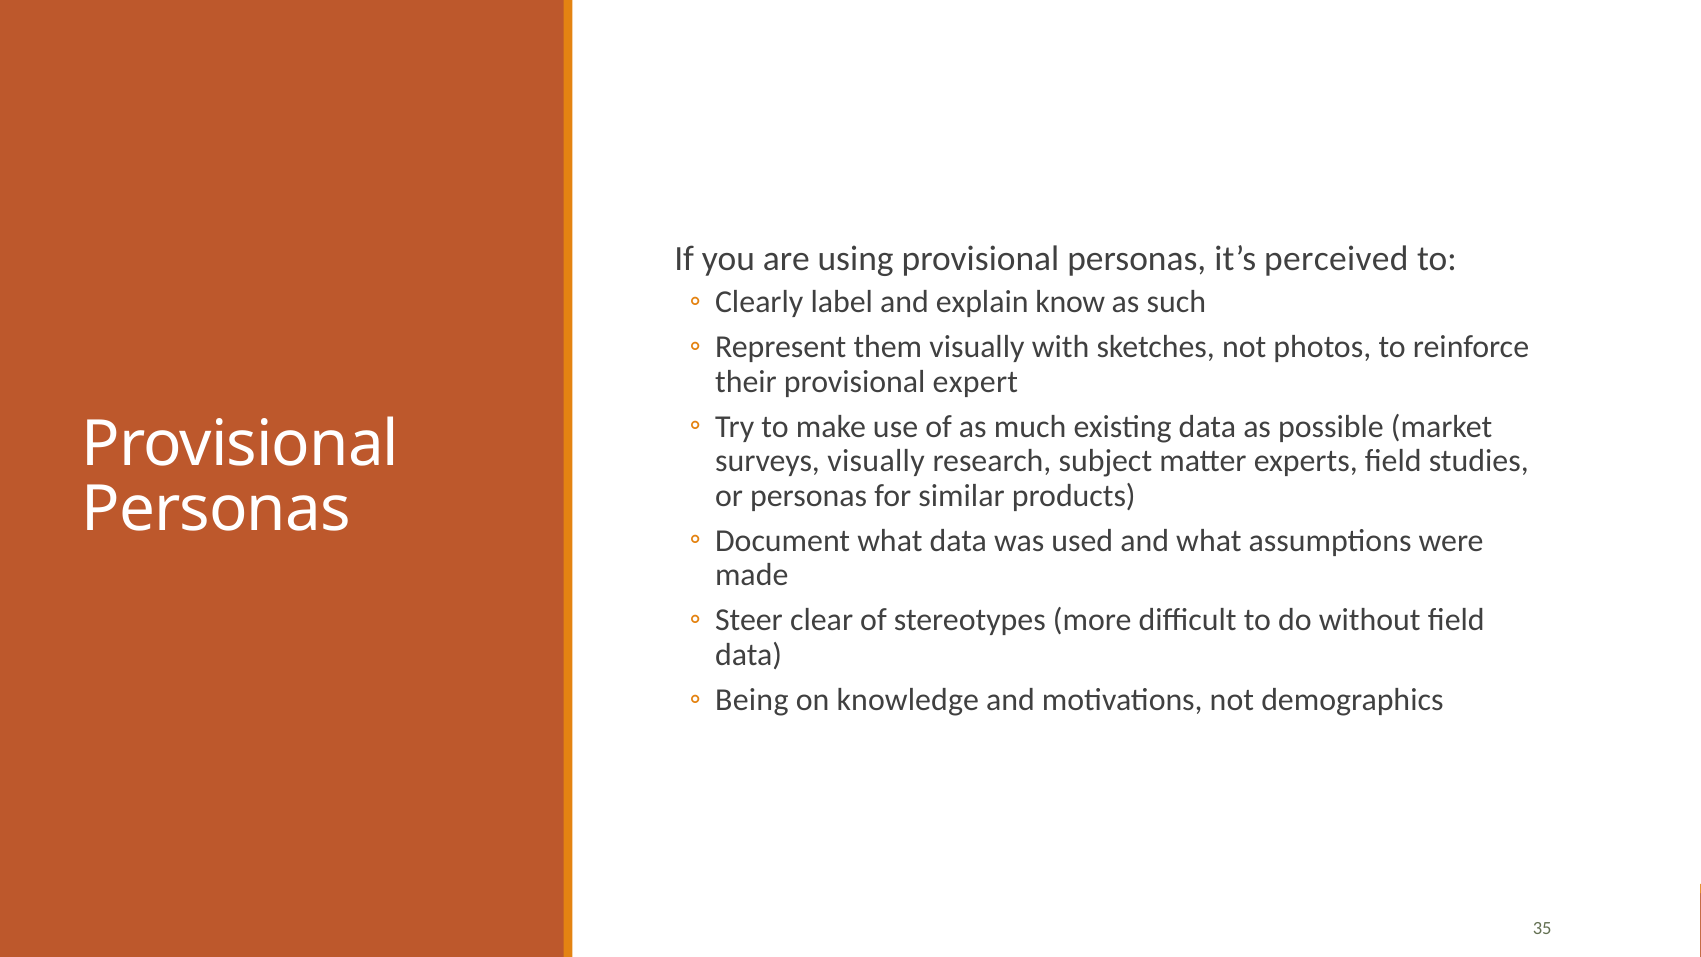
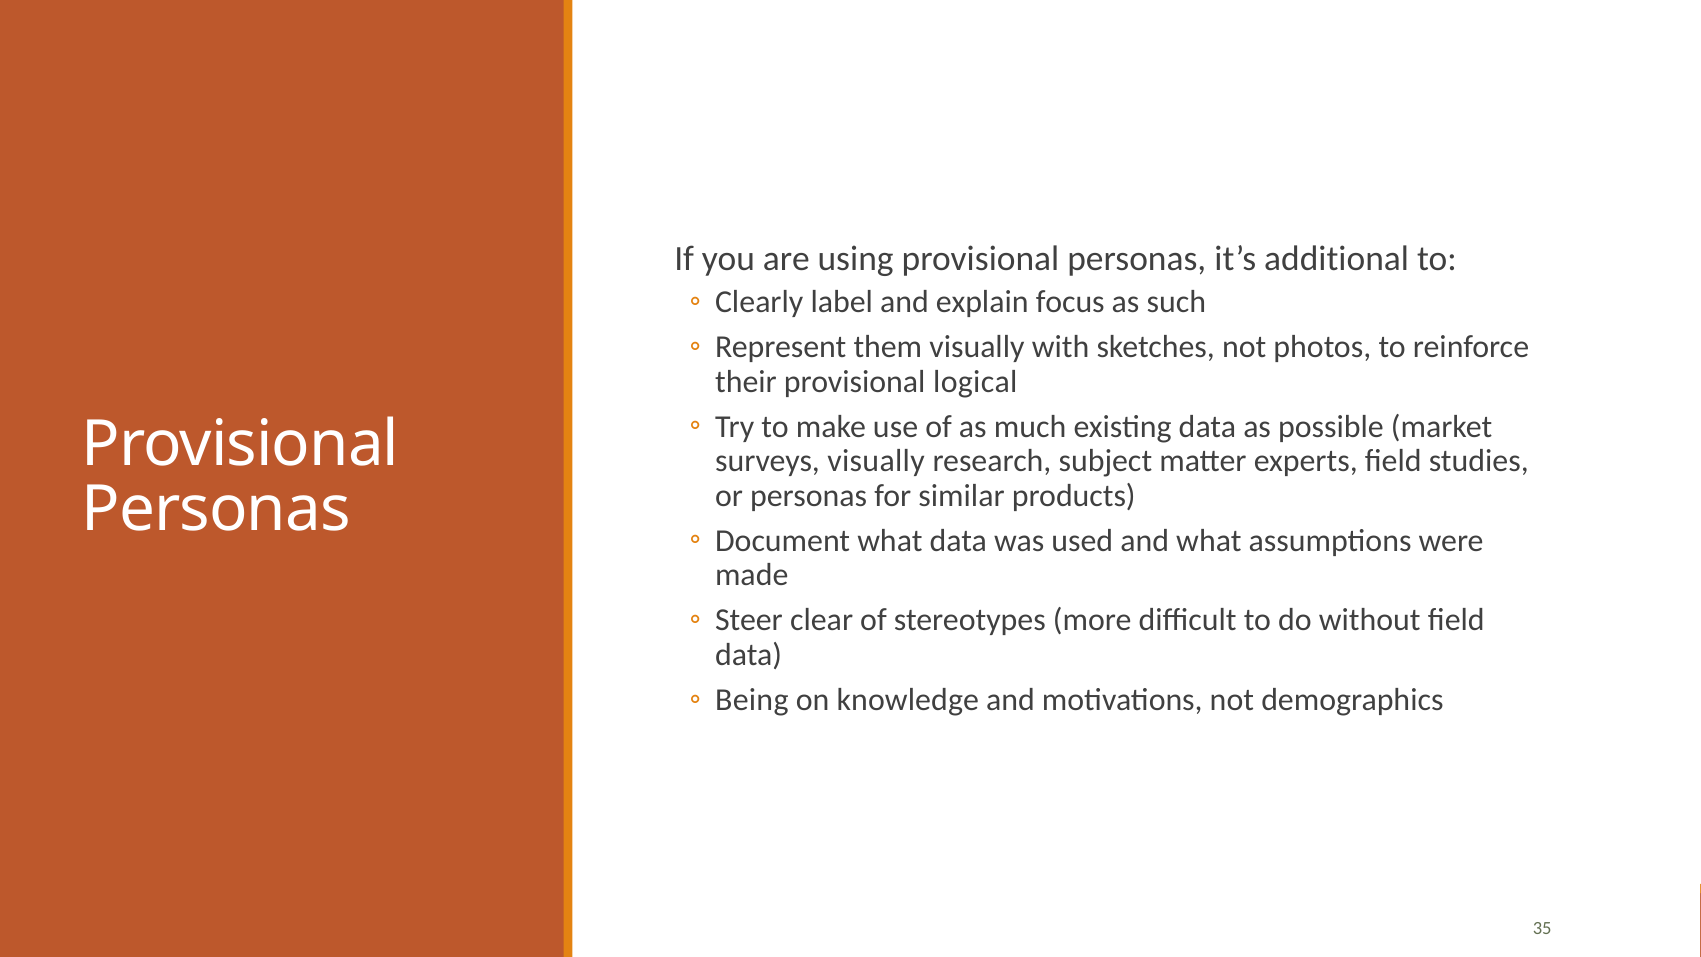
perceived: perceived -> additional
know: know -> focus
expert: expert -> logical
